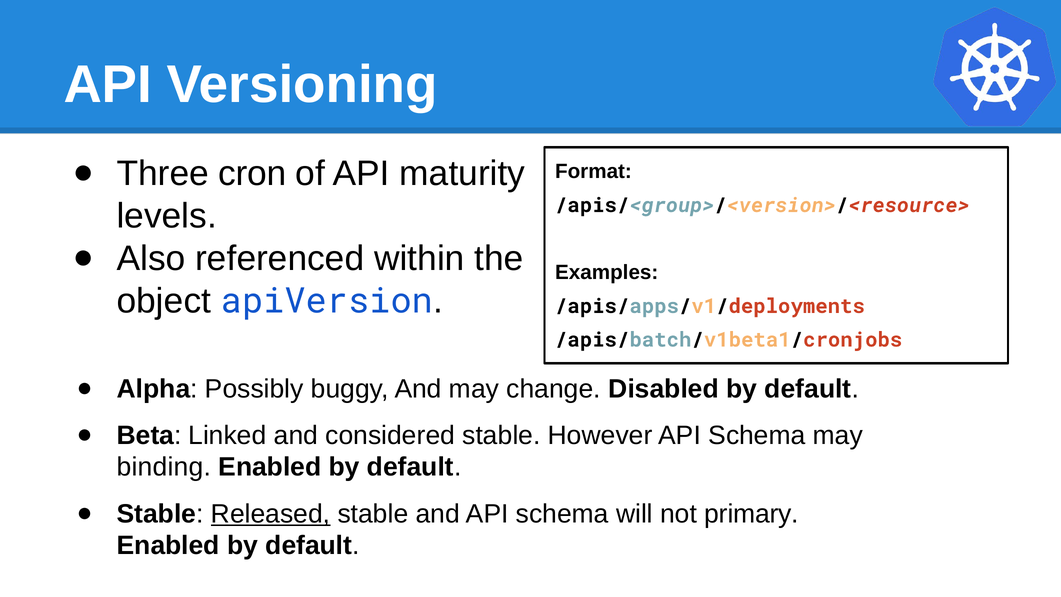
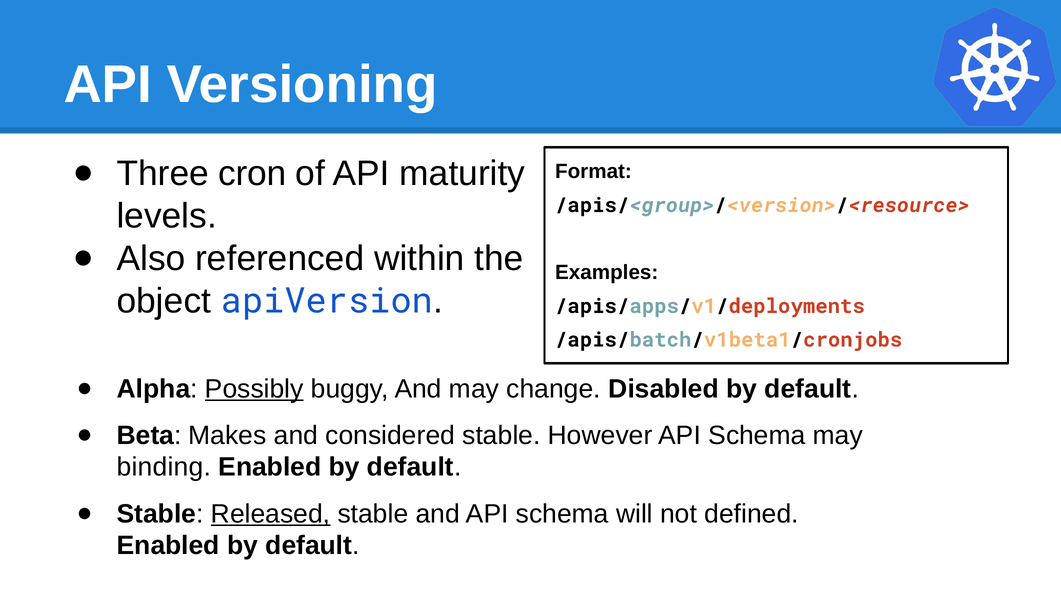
Possibly underline: none -> present
Linked: Linked -> Makes
primary: primary -> defined
